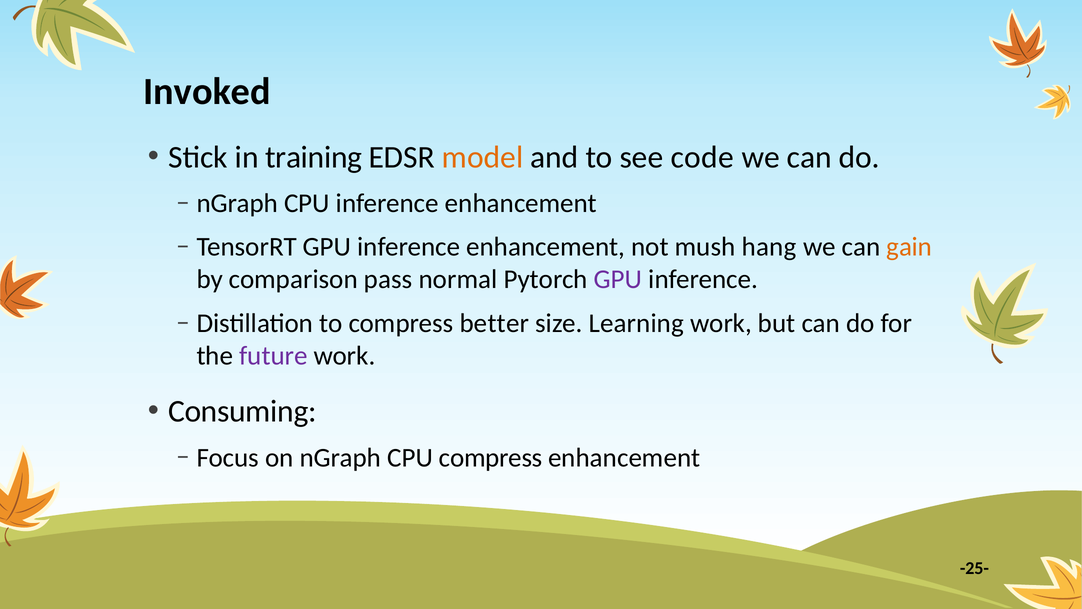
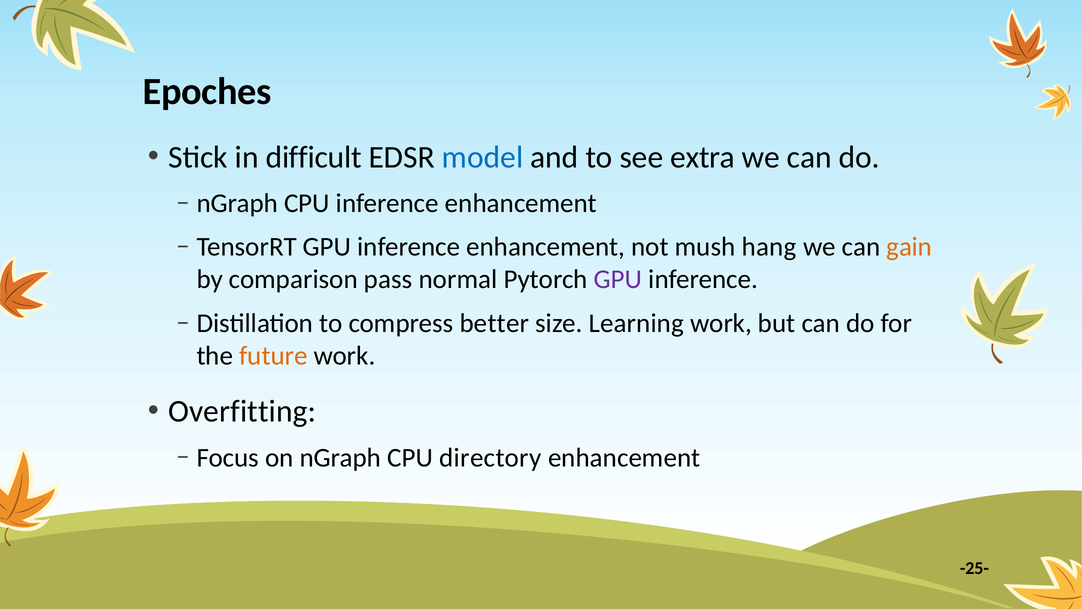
Invoked: Invoked -> Epoches
training: training -> difficult
model colour: orange -> blue
code: code -> extra
future colour: purple -> orange
Consuming: Consuming -> Overfitting
CPU compress: compress -> directory
